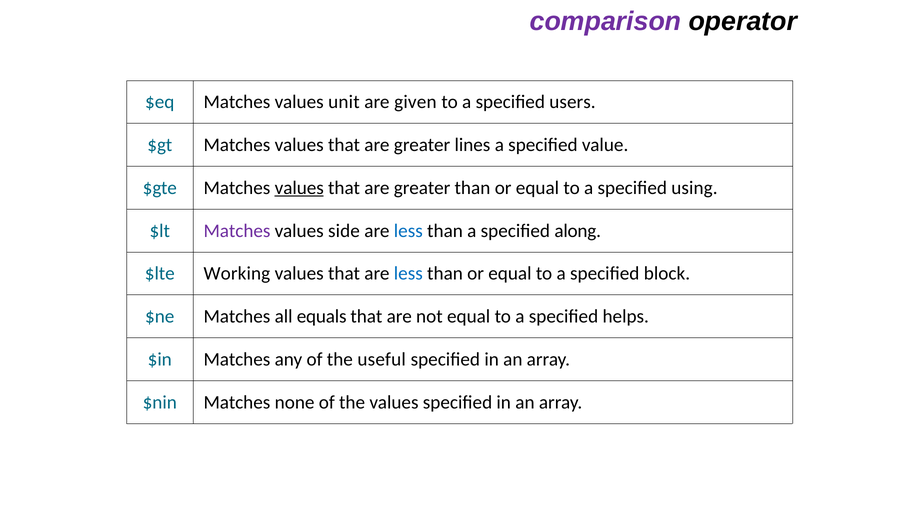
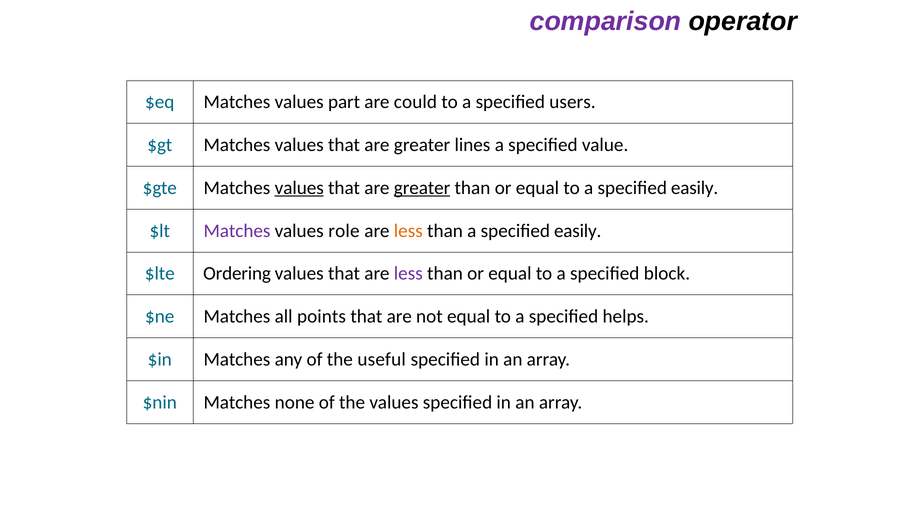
unit: unit -> part
given: given -> could
greater at (422, 188) underline: none -> present
to a specified using: using -> easily
side: side -> role
less at (408, 231) colour: blue -> orange
than a specified along: along -> easily
Working: Working -> Ordering
less at (408, 274) colour: blue -> purple
equals: equals -> points
